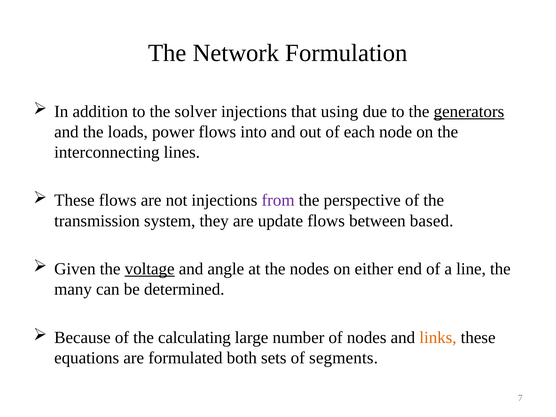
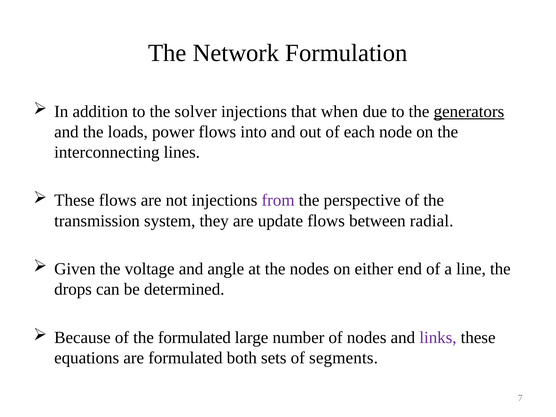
using: using -> when
based: based -> radial
voltage underline: present -> none
many: many -> drops
the calculating: calculating -> formulated
links colour: orange -> purple
